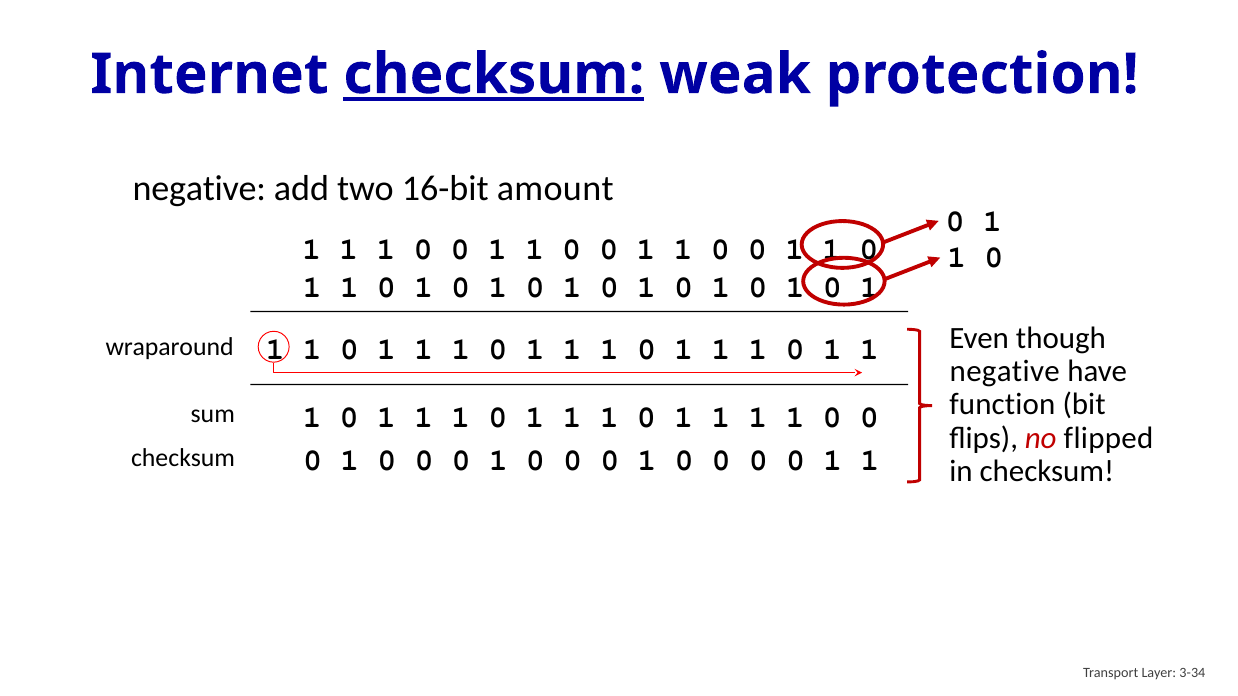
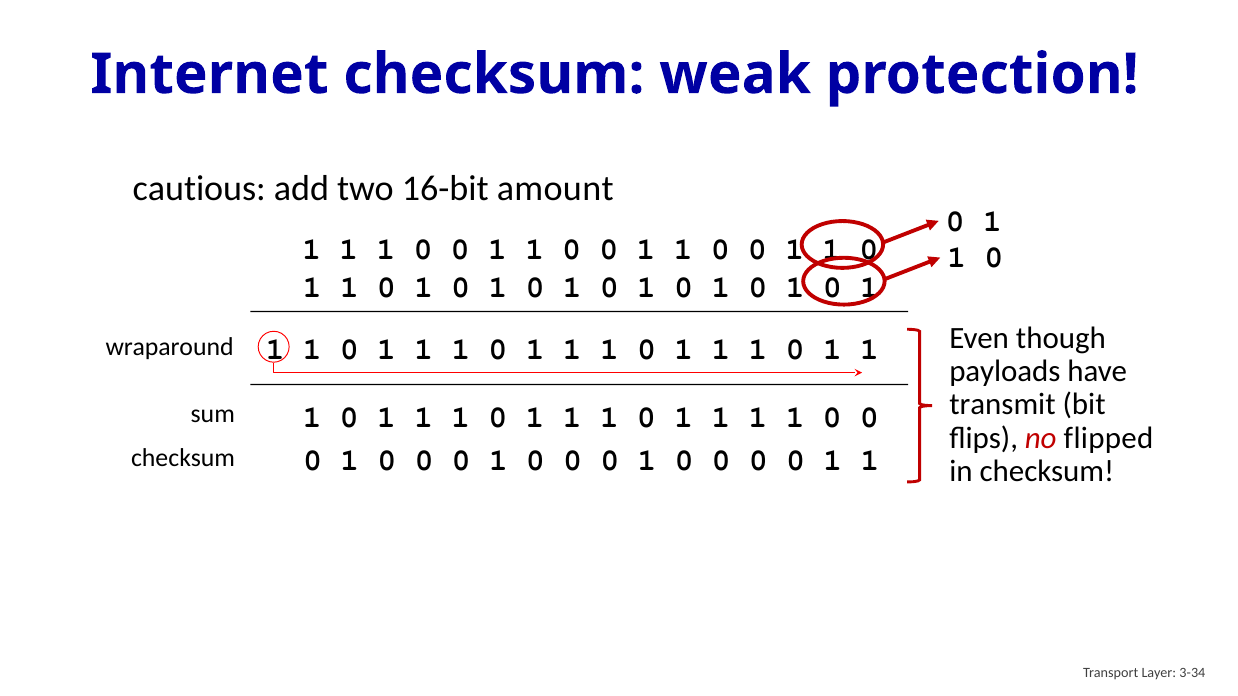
checksum at (494, 74) underline: present -> none
negative at (199, 189): negative -> cautious
negative at (1005, 371): negative -> payloads
function: function -> transmit
